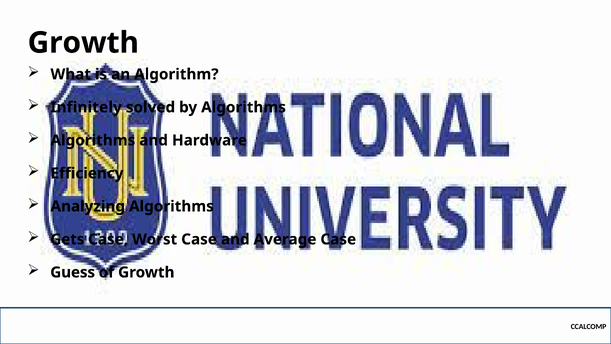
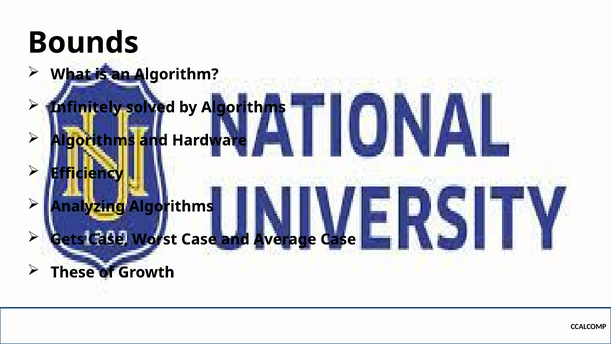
Growth at (83, 43): Growth -> Bounds
Guess: Guess -> These
